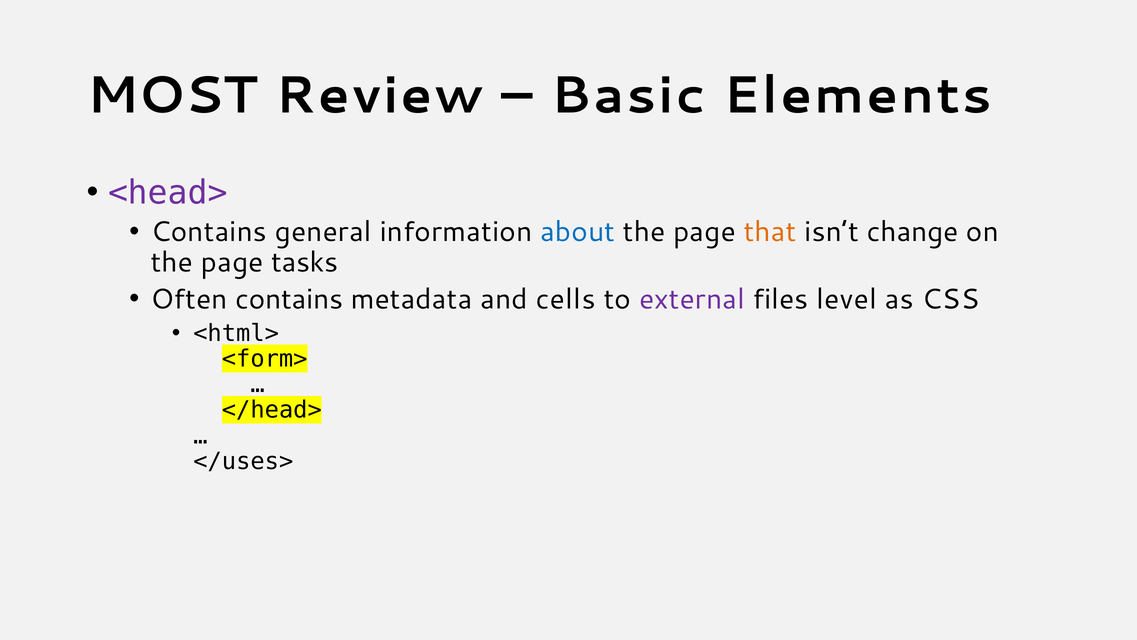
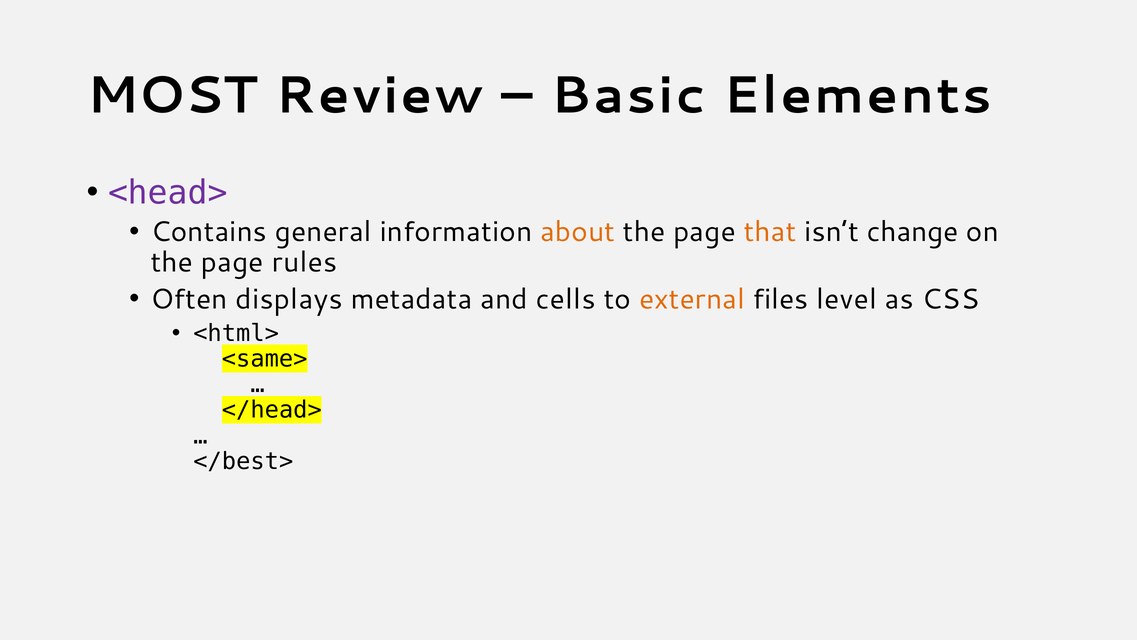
about colour: blue -> orange
tasks: tasks -> rules
Often contains: contains -> displays
external colour: purple -> orange
<form>: <form> -> <same>
</uses>: </uses> -> </best>
